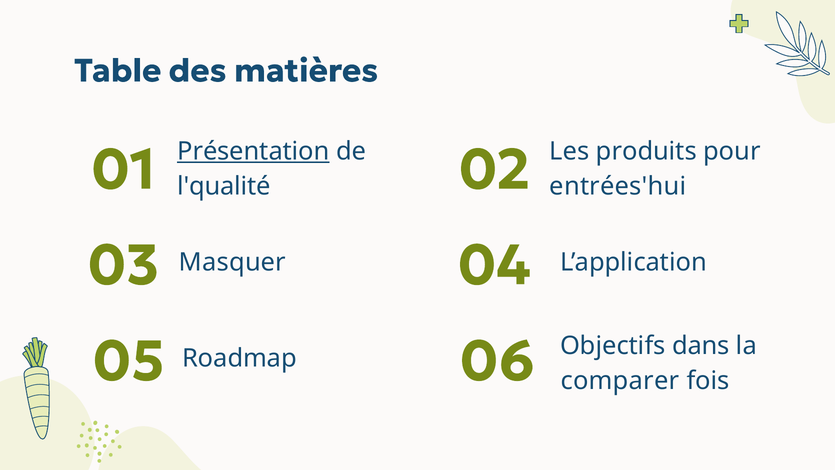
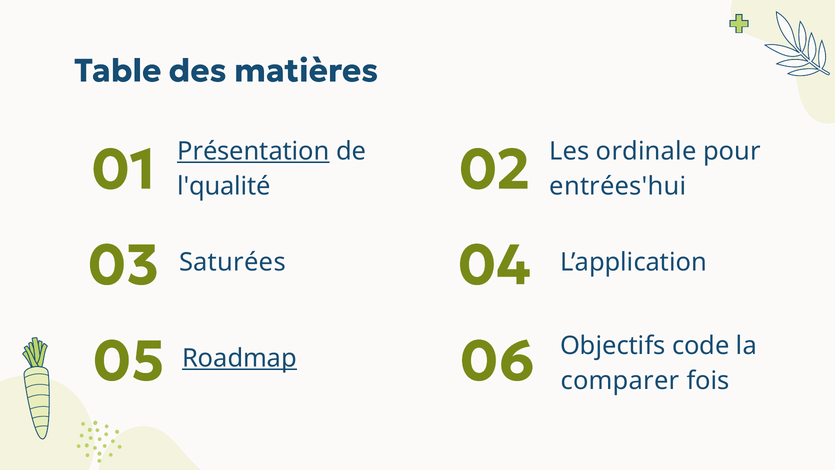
produits: produits -> ordinale
Masquer: Masquer -> Saturées
Roadmap underline: none -> present
dans: dans -> code
